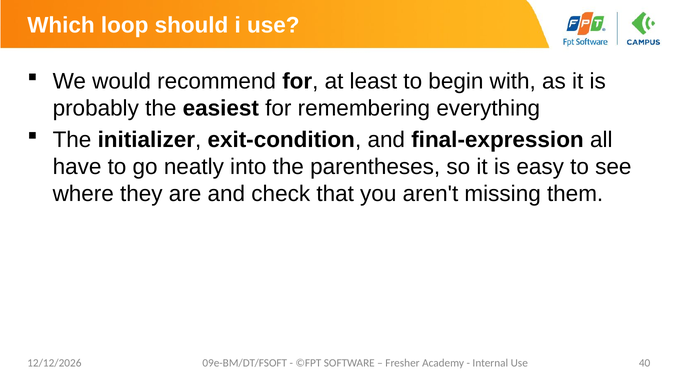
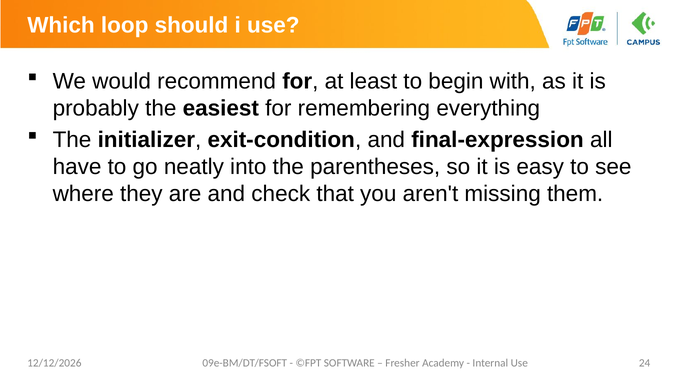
40: 40 -> 24
